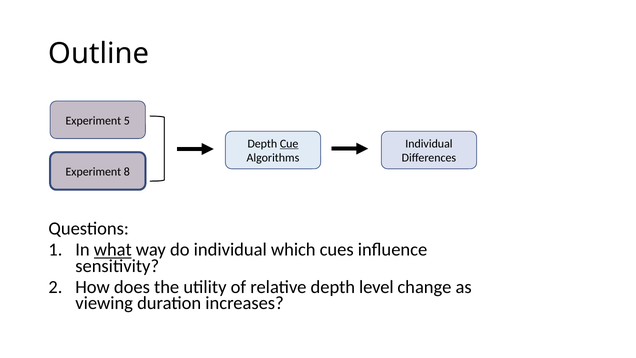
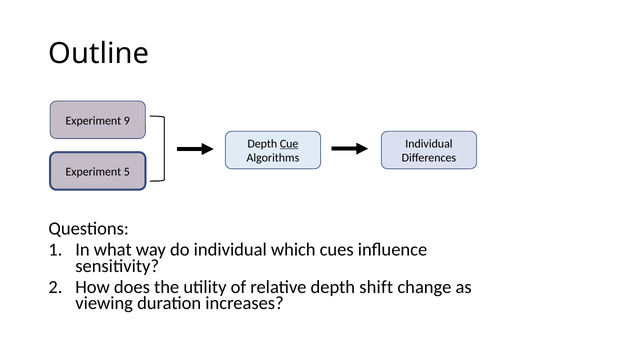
5: 5 -> 9
8: 8 -> 5
what underline: present -> none
level: level -> shift
